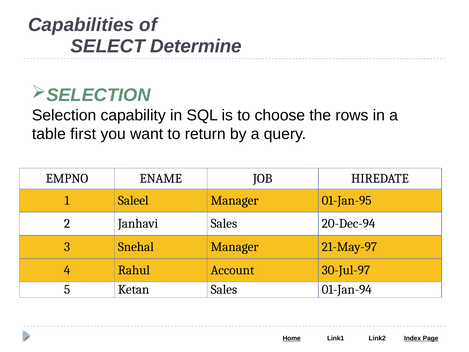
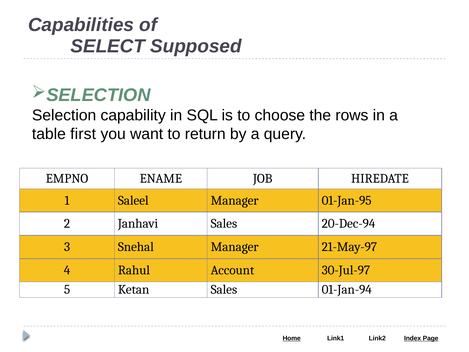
Determine: Determine -> Supposed
